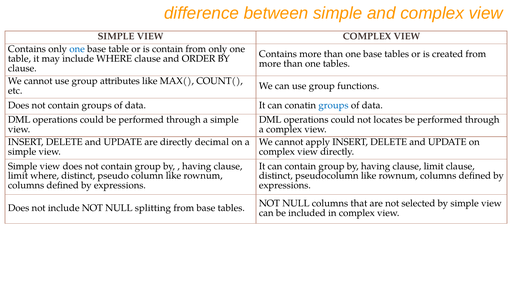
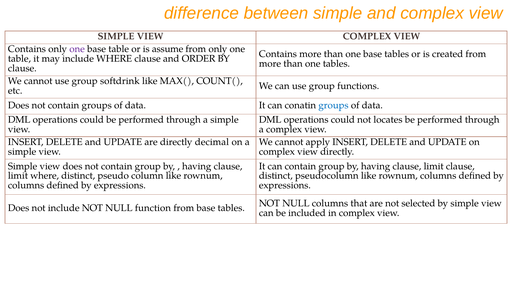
one at (77, 49) colour: blue -> purple
is contain: contain -> assume
attributes: attributes -> softdrink
splitting: splitting -> function
